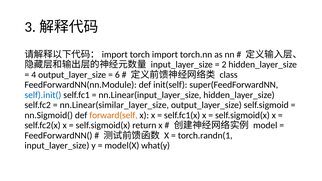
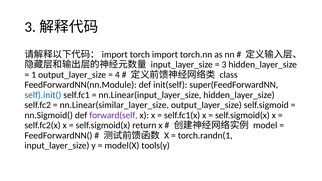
2: 2 -> 3
4: 4 -> 1
6: 6 -> 4
forward(self colour: orange -> purple
what(y: what(y -> tools(y
